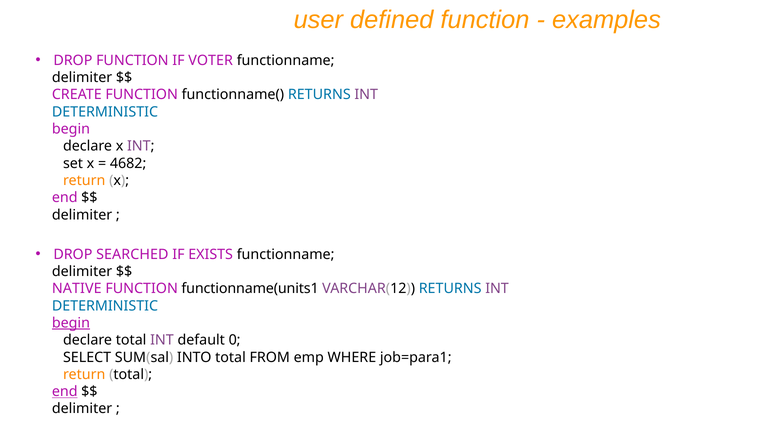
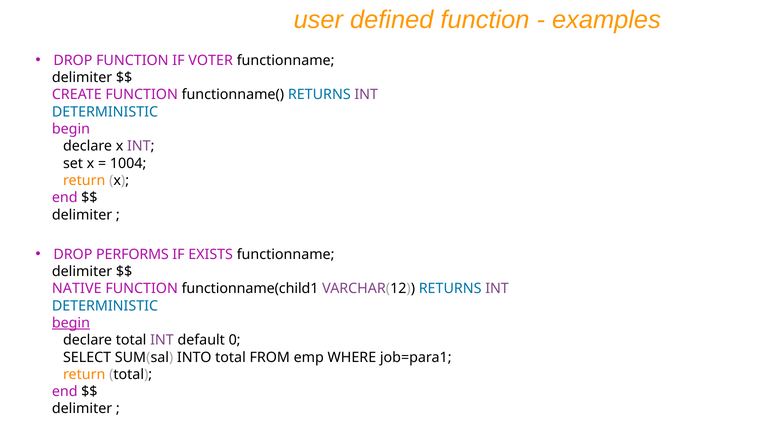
4682: 4682 -> 1004
SEARCHED: SEARCHED -> PERFORMS
functionname(units1: functionname(units1 -> functionname(child1
end at (65, 391) underline: present -> none
